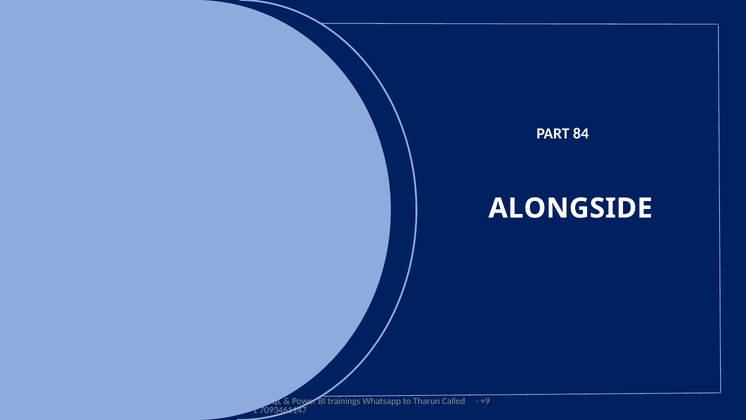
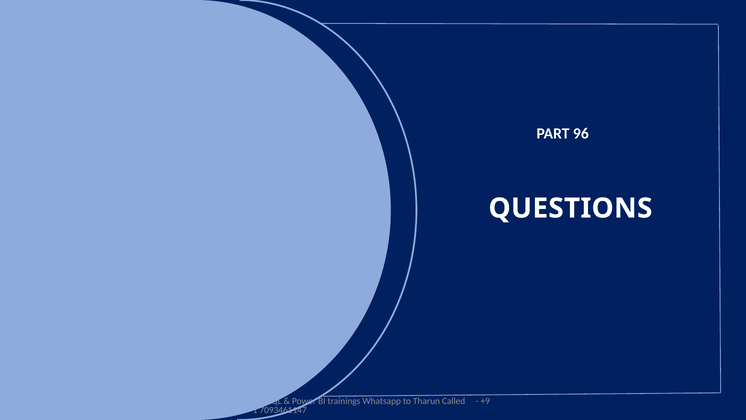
84: 84 -> 96
ALONGSIDE: ALONGSIDE -> QUESTIONS
